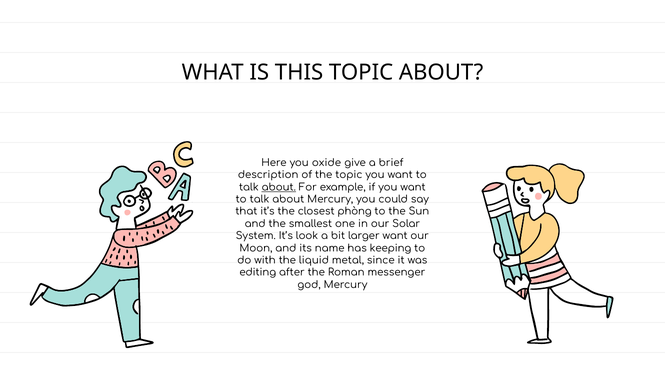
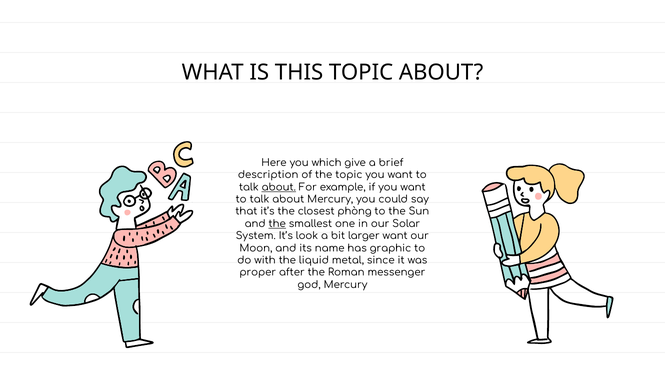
oxide: oxide -> which
the at (277, 224) underline: none -> present
keeping: keeping -> graphic
editing: editing -> proper
